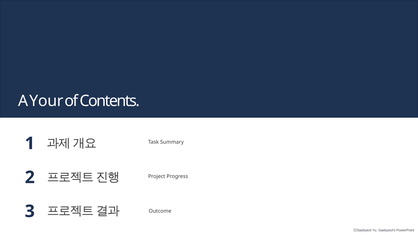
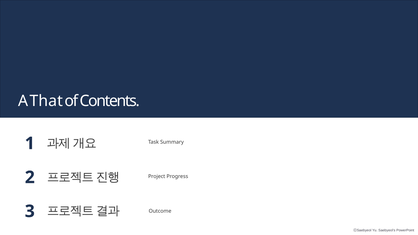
Your: Your -> That
